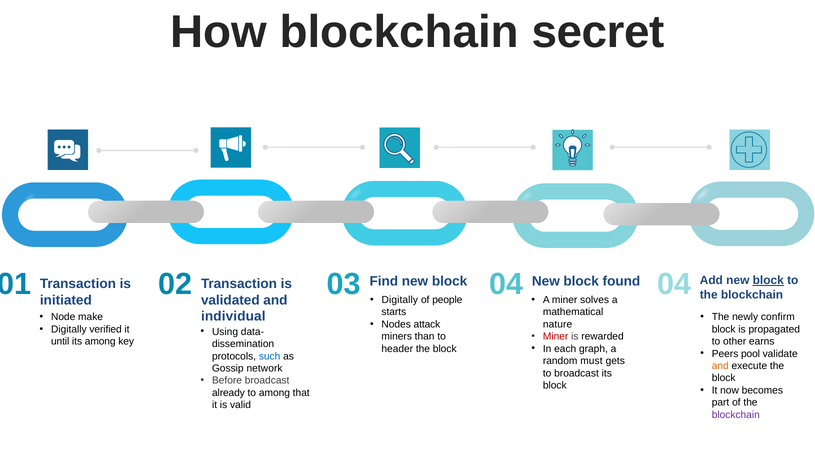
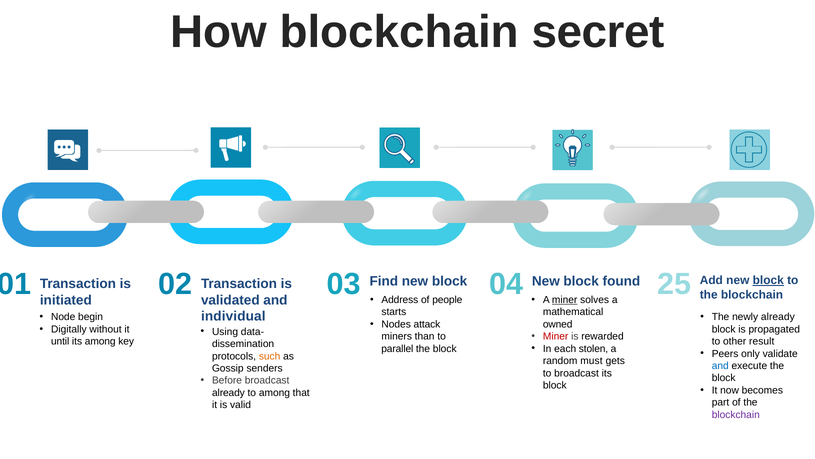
Digitally at (400, 299): Digitally -> Address
miner at (565, 299) underline: none -> present
initiated 04: 04 -> 25
newly confirm: confirm -> already
make: make -> begin
nature: nature -> owned
verified: verified -> without
earns: earns -> result
graph: graph -> stolen
header: header -> parallel
pool: pool -> only
such colour: blue -> orange
and at (720, 365) colour: orange -> blue
network: network -> senders
